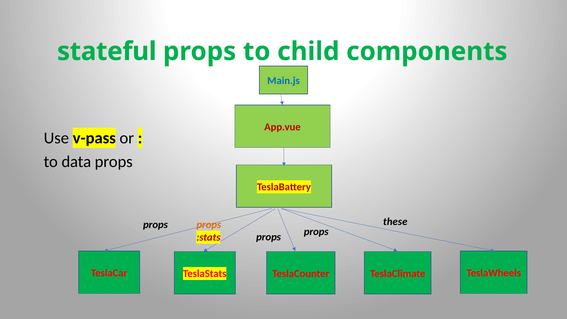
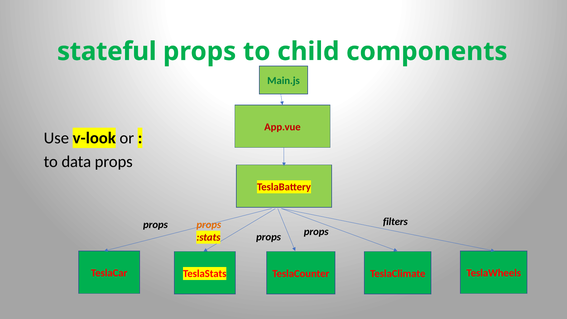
Main.js colour: blue -> green
v-pass: v-pass -> v-look
these: these -> filters
